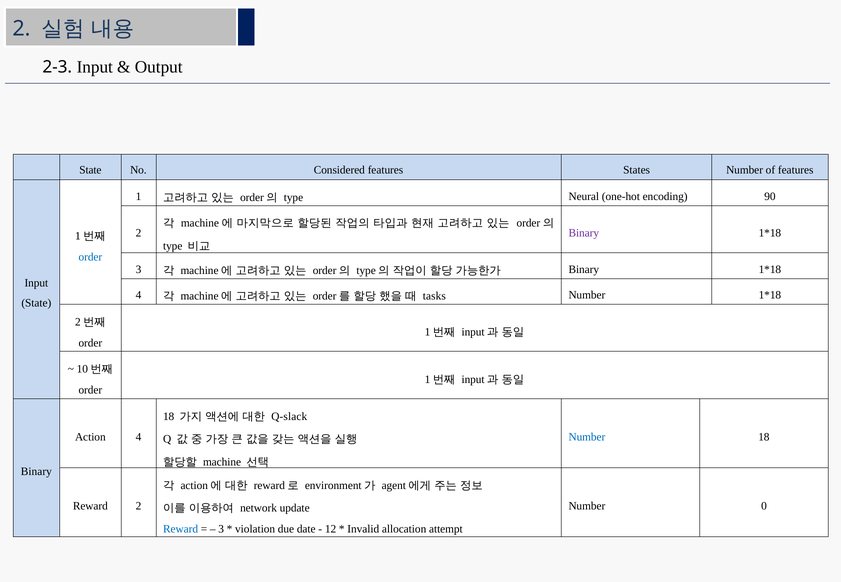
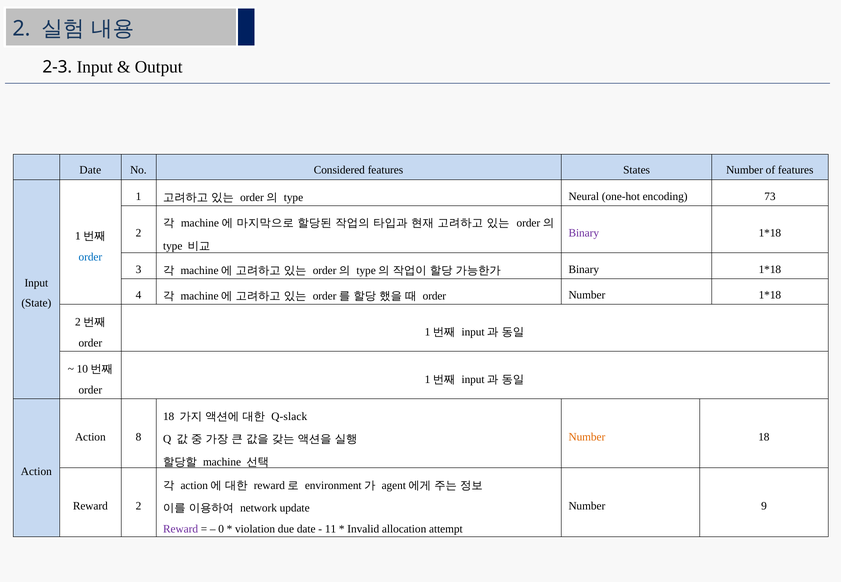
State at (90, 170): State -> Date
90: 90 -> 73
tasks at (434, 296): tasks -> order
Action 4: 4 -> 8
Number at (587, 437) colour: blue -> orange
Binary at (36, 472): Binary -> Action
0: 0 -> 9
Reward at (181, 529) colour: blue -> purple
3 at (221, 529): 3 -> 0
12: 12 -> 11
